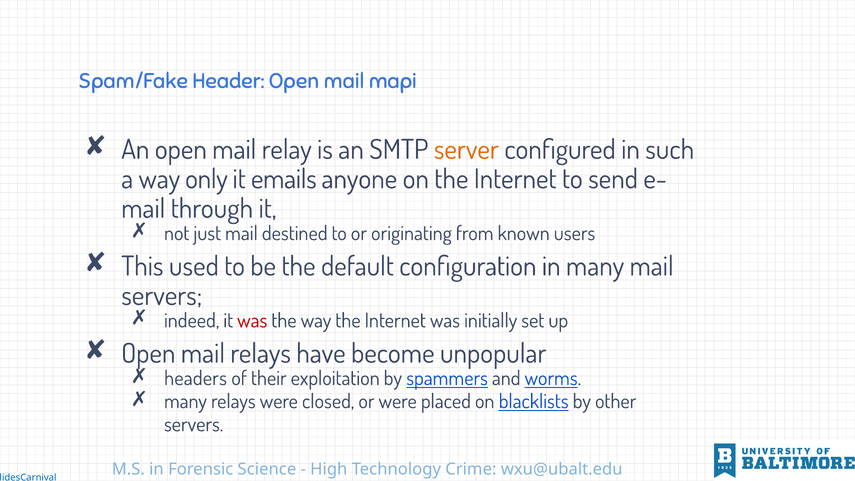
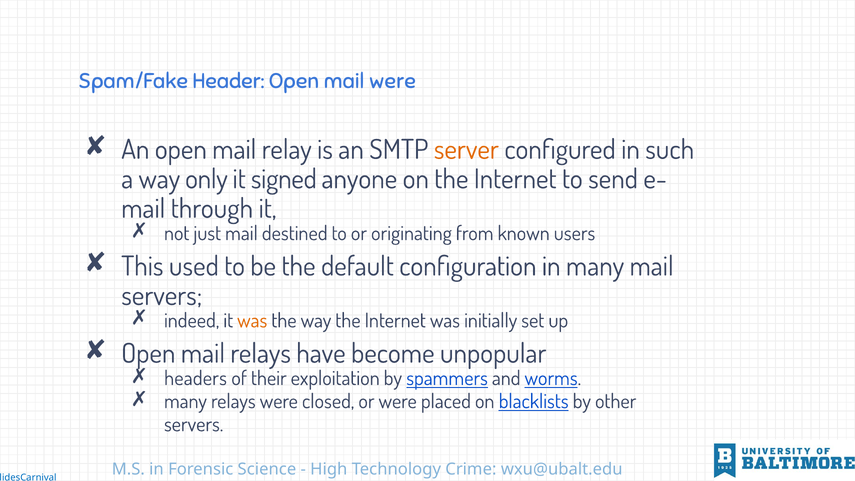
mail mapi: mapi -> were
emails: emails -> signed
was at (252, 321) colour: red -> orange
